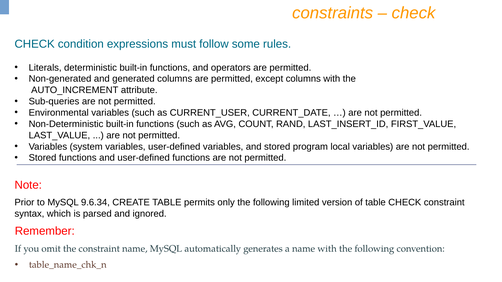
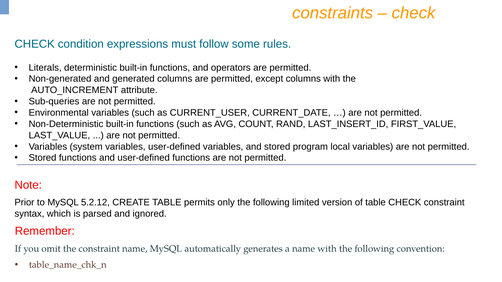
9.6.34: 9.6.34 -> 5.2.12
